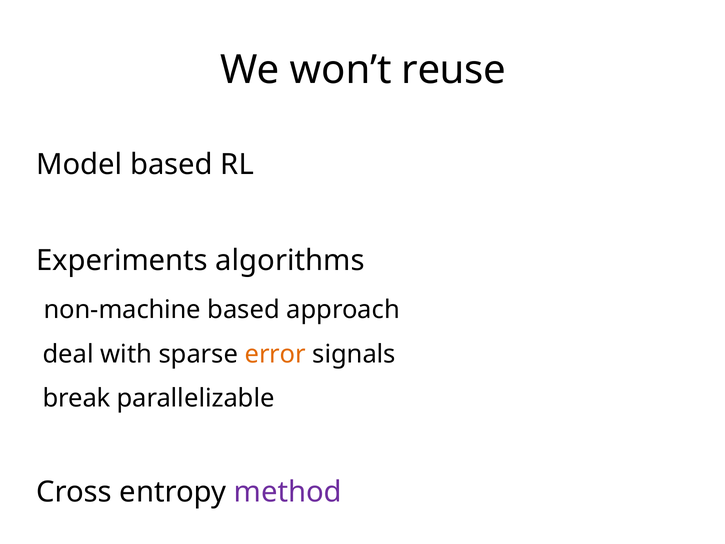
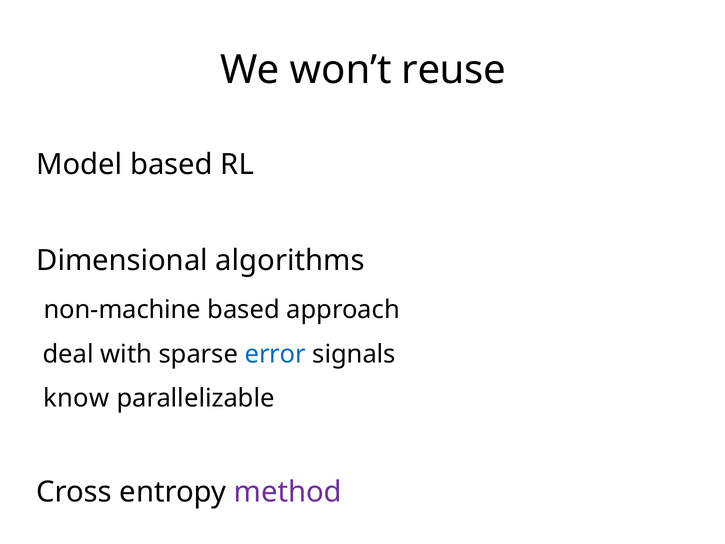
Experiments: Experiments -> Dimensional
error colour: orange -> blue
break: break -> know
